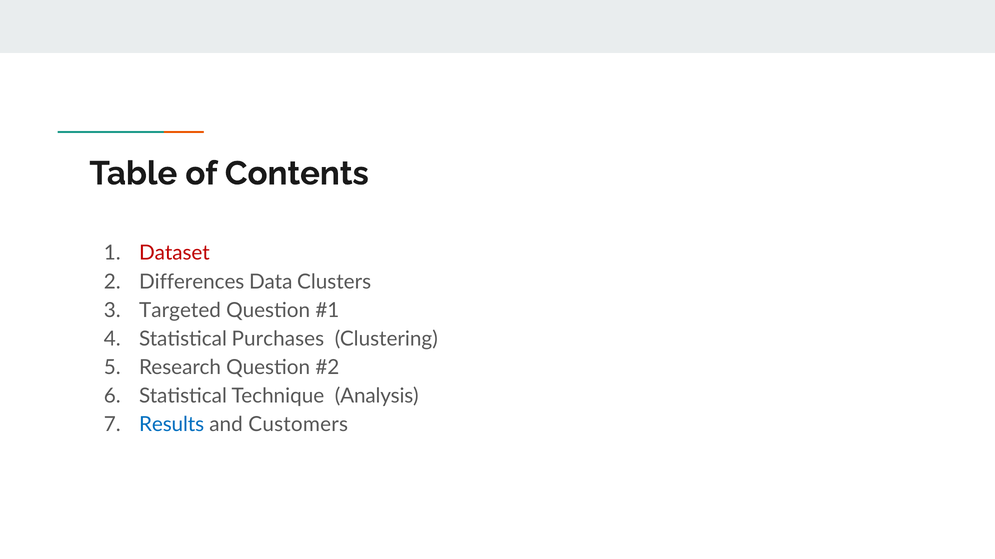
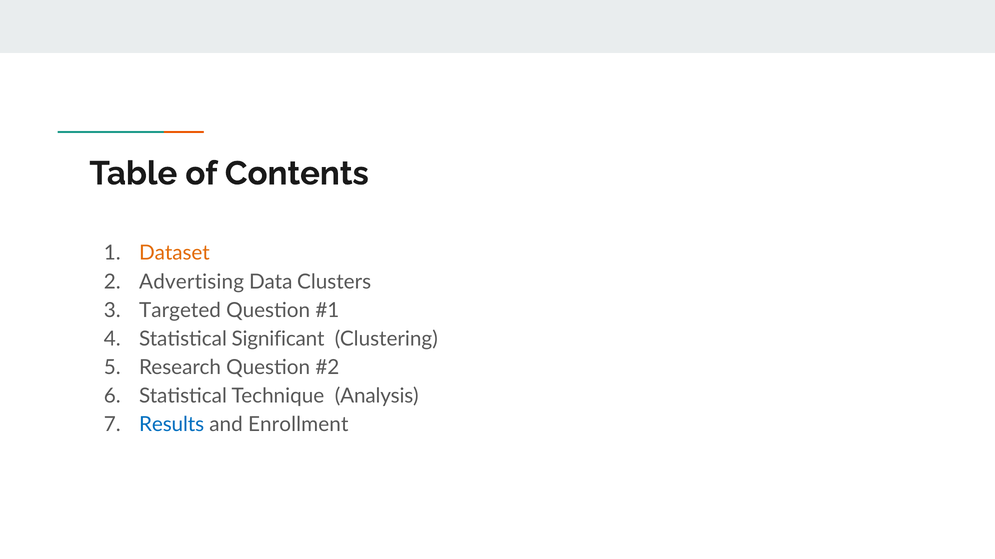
Dataset colour: red -> orange
Differences: Differences -> Advertising
Purchases: Purchases -> Significant
Customers: Customers -> Enrollment
